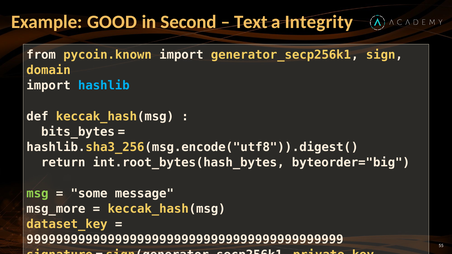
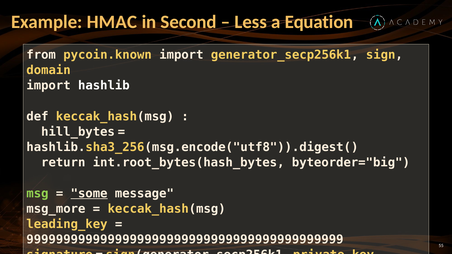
GOOD: GOOD -> HMAC
Text: Text -> Less
Integrity: Integrity -> Equation
hashlib colour: light blue -> white
bits_bytes: bits_bytes -> hill_bytes
some underline: none -> present
dataset_key: dataset_key -> leading_key
